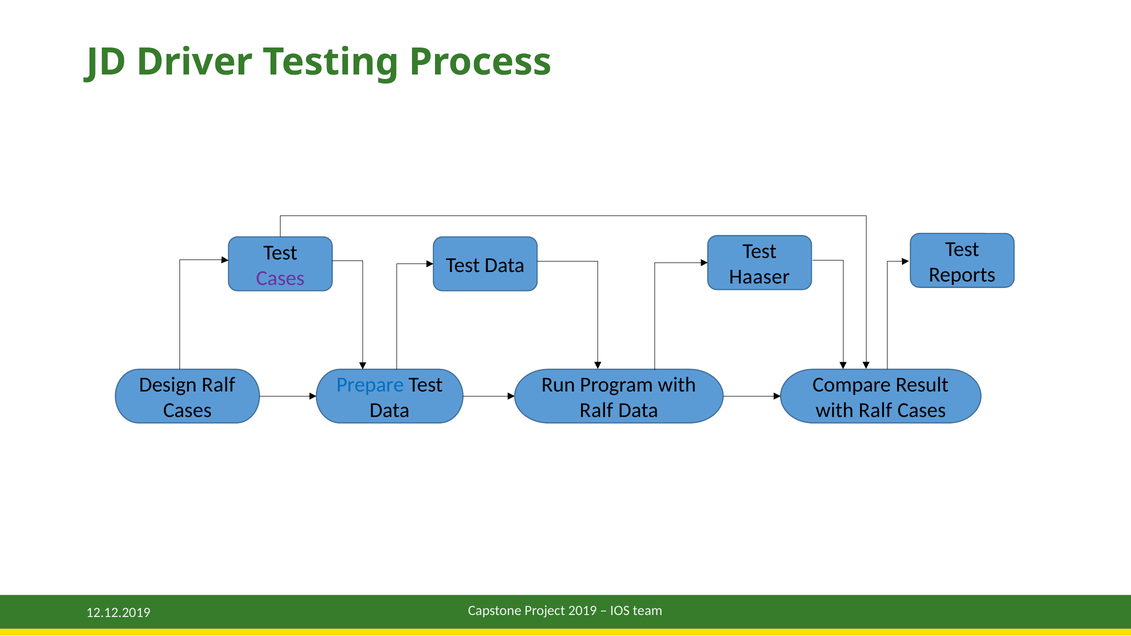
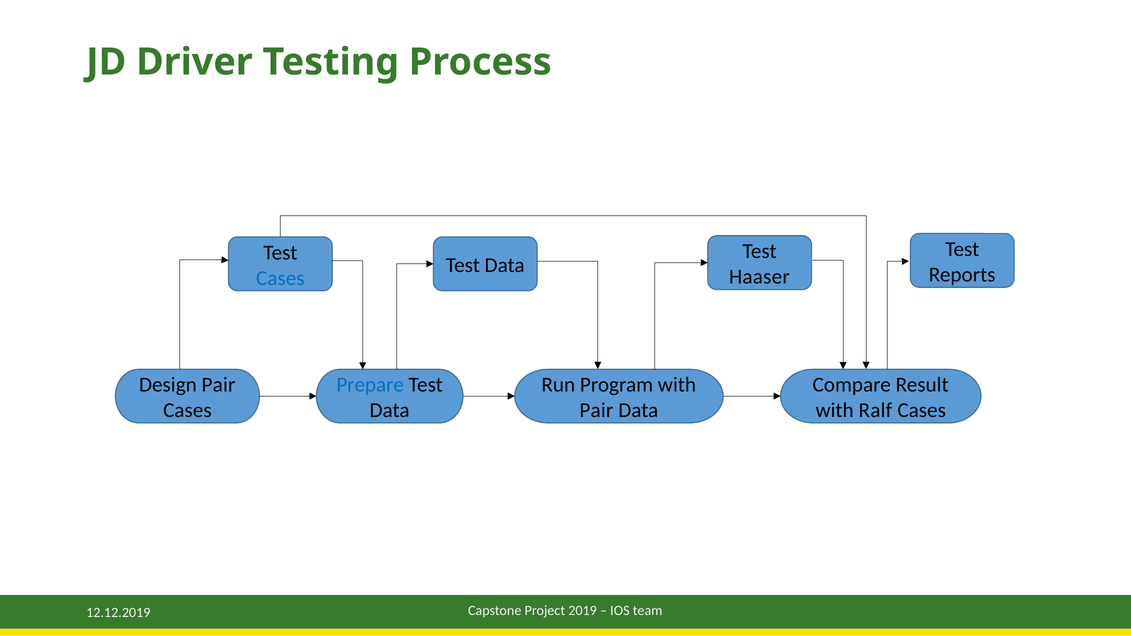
Cases at (280, 278) colour: purple -> blue
Design Ralf: Ralf -> Pair
Ralf at (596, 410): Ralf -> Pair
